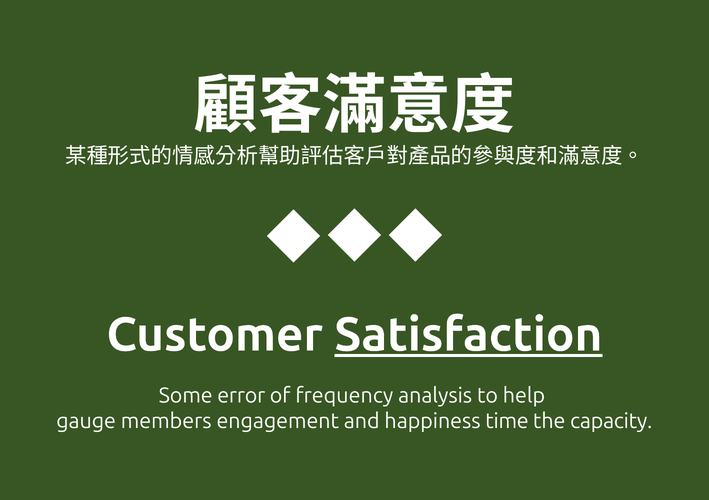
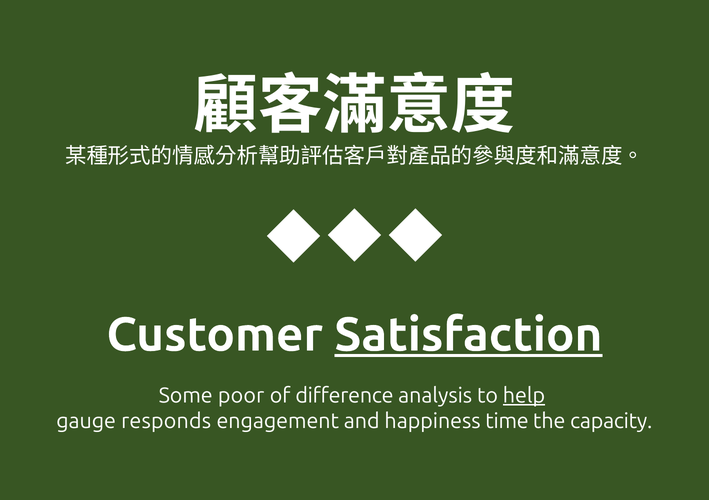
error: error -> poor
frequency: frequency -> difference
help underline: none -> present
members: members -> responds
